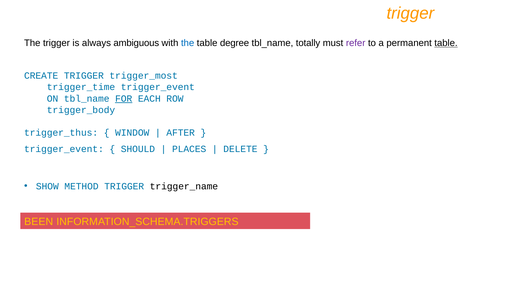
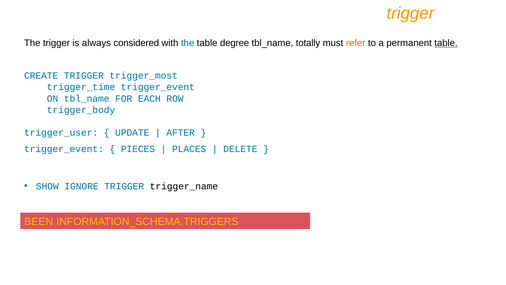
ambiguous: ambiguous -> considered
refer colour: purple -> orange
FOR underline: present -> none
trigger_thus: trigger_thus -> trigger_user
WINDOW: WINDOW -> UPDATE
SHOULD: SHOULD -> PIECES
METHOD: METHOD -> IGNORE
